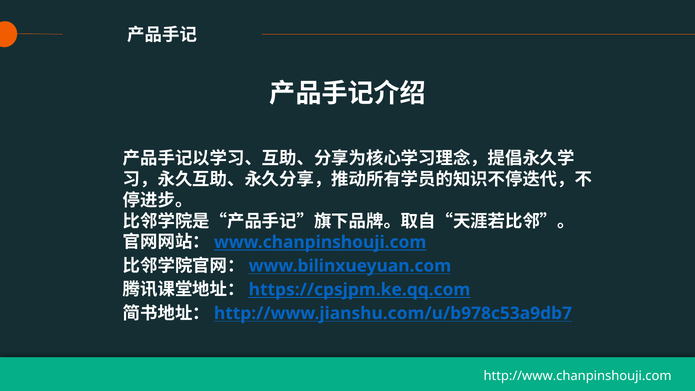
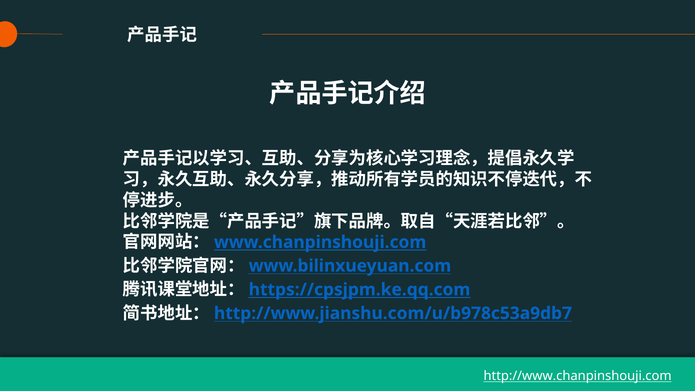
http://www.chanpinshouji.com underline: none -> present
